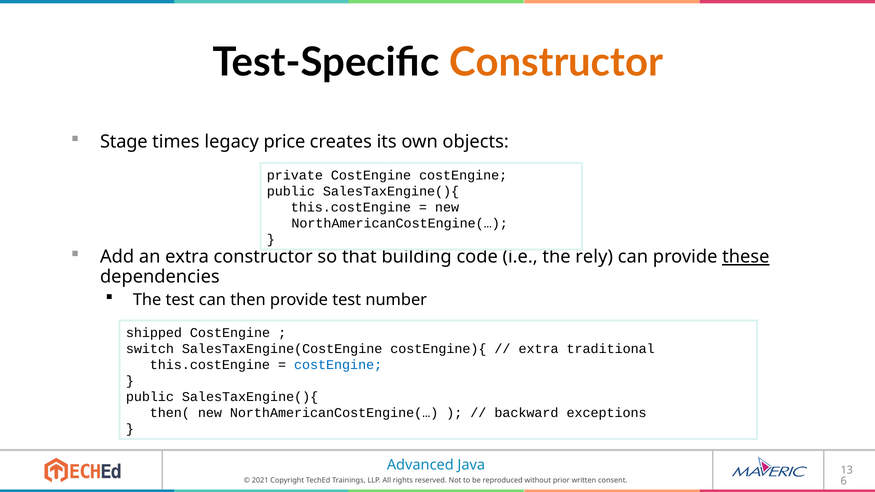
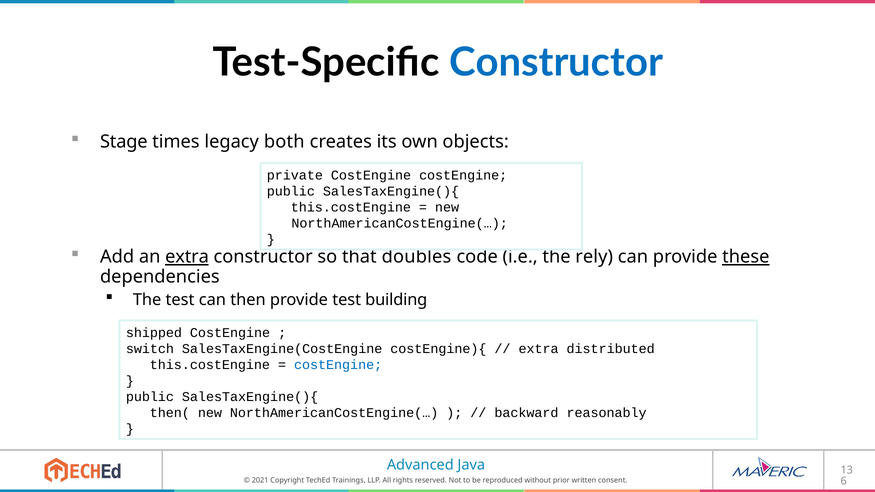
Constructor at (556, 63) colour: orange -> blue
price: price -> both
extra at (187, 257) underline: none -> present
building: building -> doubles
number: number -> building
traditional: traditional -> distributed
exceptions: exceptions -> reasonably
